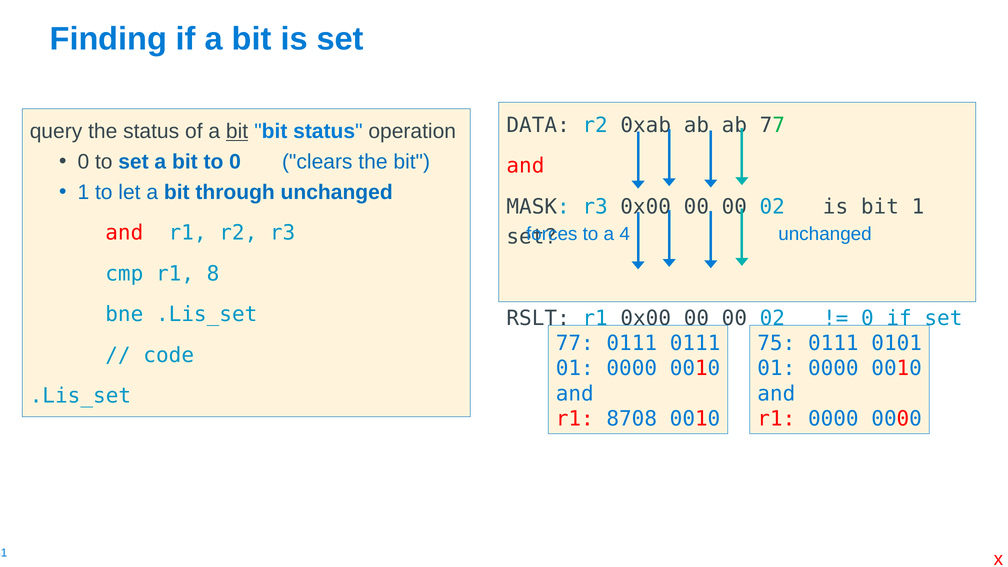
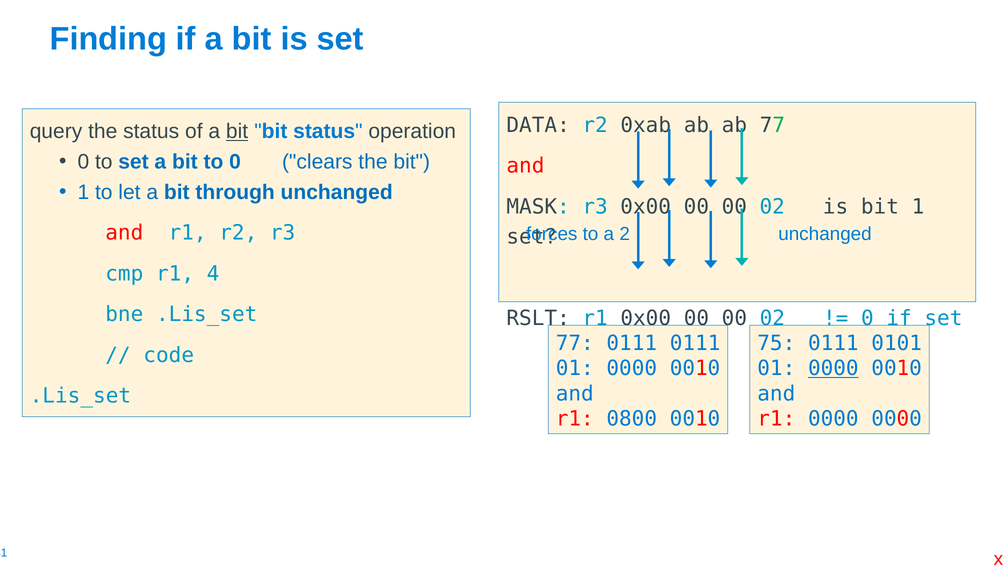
4: 4 -> 2
8: 8 -> 4
0000 at (833, 368) underline: none -> present
8708: 8708 -> 0800
